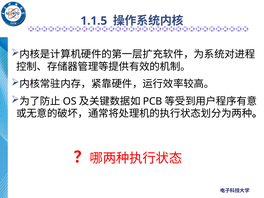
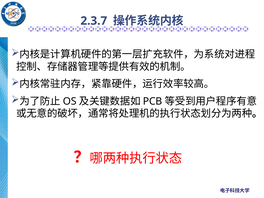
1.1.5: 1.1.5 -> 2.3.7
